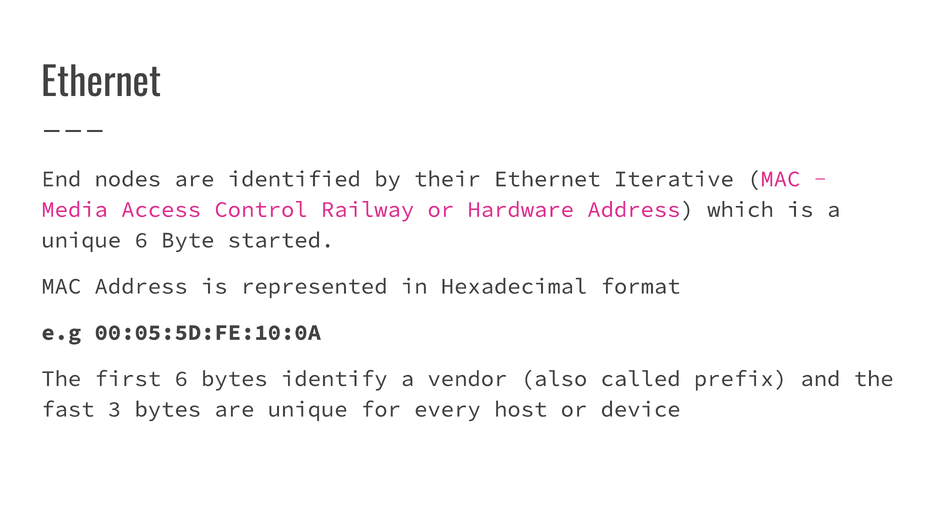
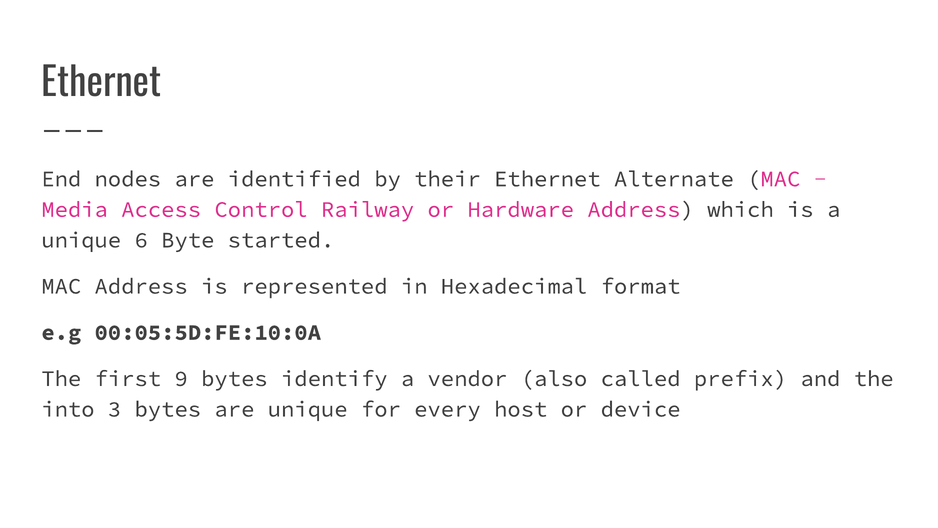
Iterative: Iterative -> Alternate
first 6: 6 -> 9
fast: fast -> into
